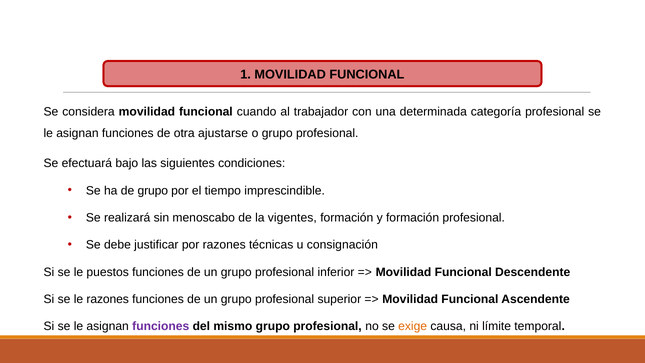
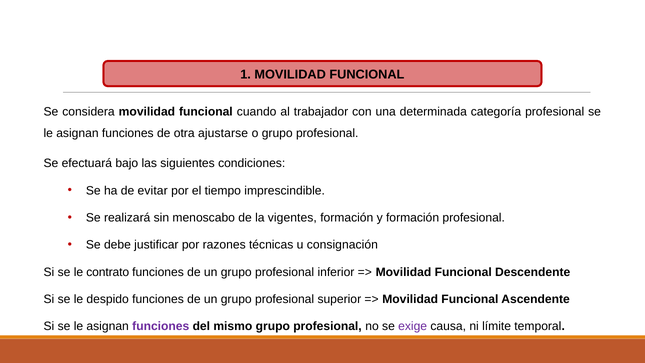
de grupo: grupo -> evitar
puestos: puestos -> contrato
le razones: razones -> despido
exige colour: orange -> purple
